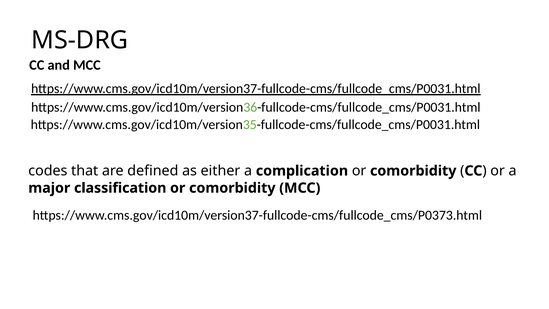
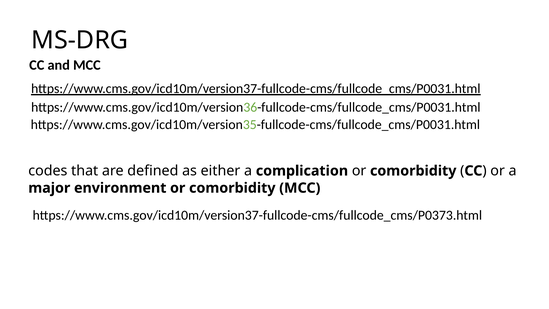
classification: classification -> environment
